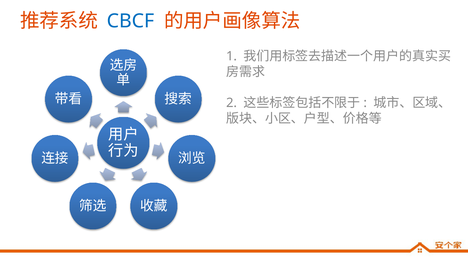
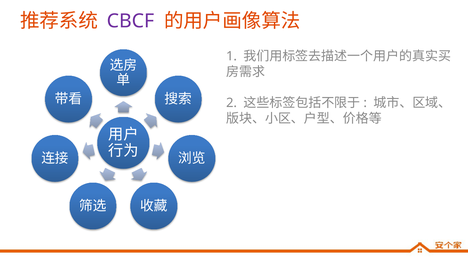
CBCF colour: blue -> purple
